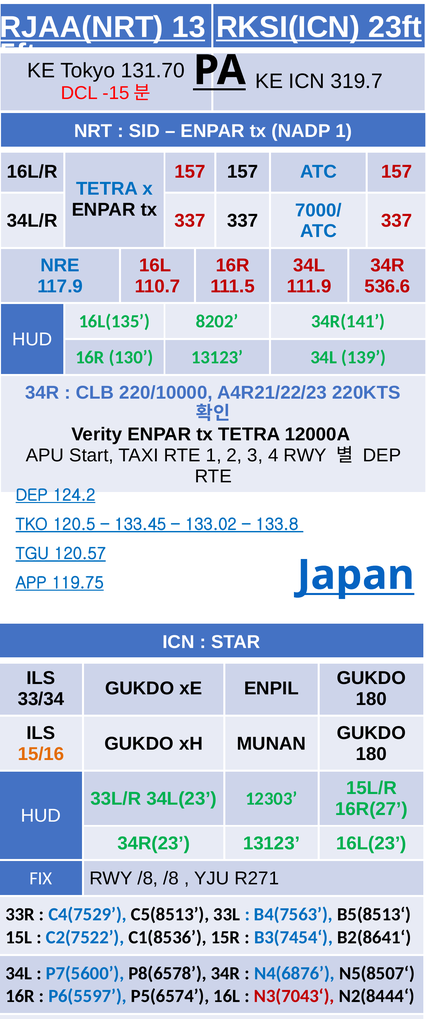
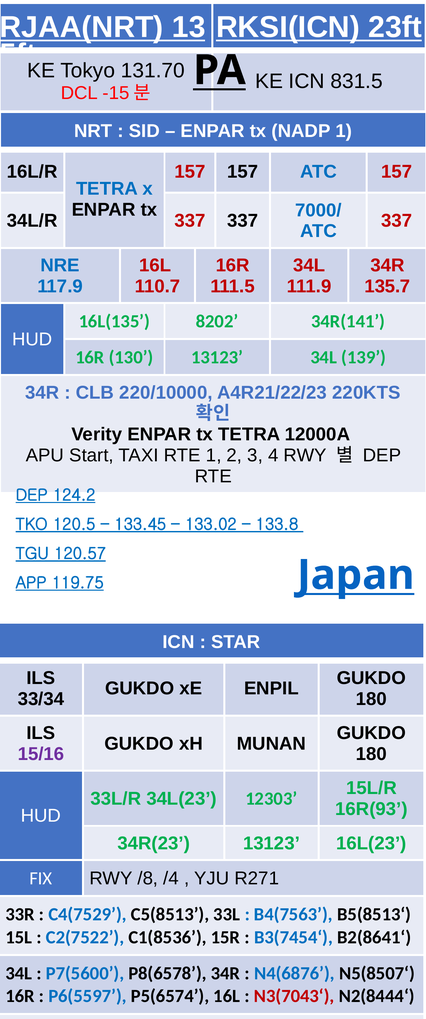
319.7: 319.7 -> 831.5
536.6: 536.6 -> 135.7
15/16 colour: orange -> purple
16R(27: 16R(27 -> 16R(93
/8 /8: /8 -> /4
